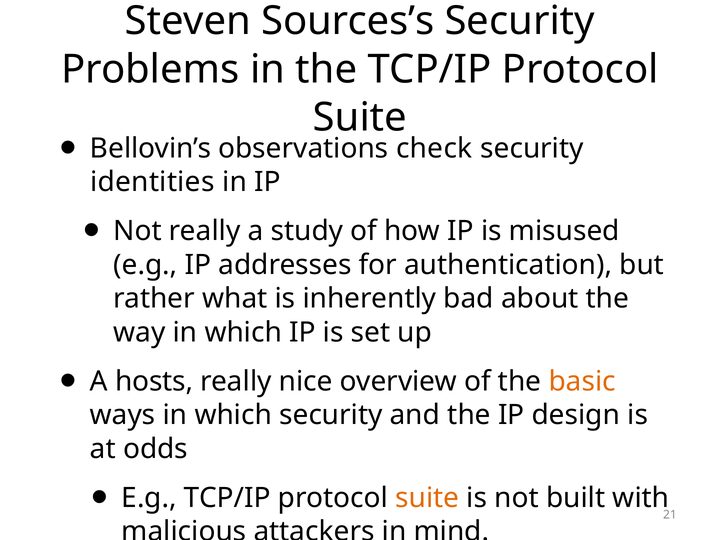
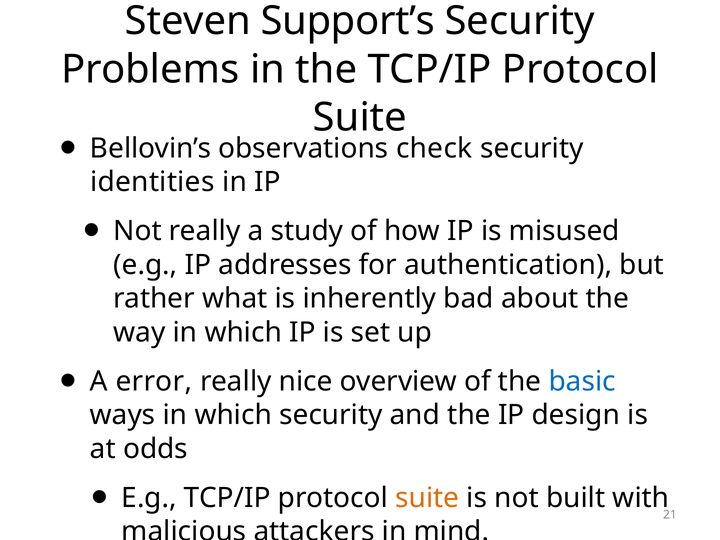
Sources’s: Sources’s -> Support’s
hosts: hosts -> error
basic colour: orange -> blue
